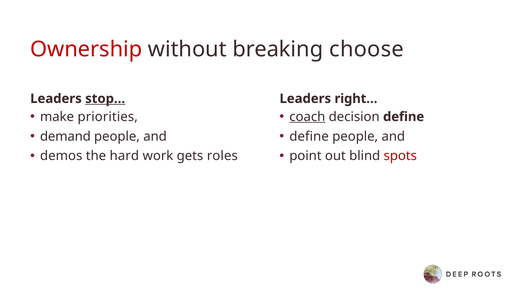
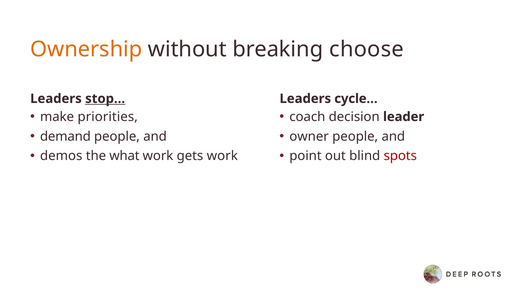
Ownership colour: red -> orange
right…: right… -> cycle…
coach underline: present -> none
decision define: define -> leader
define at (309, 137): define -> owner
hard: hard -> what
gets roles: roles -> work
